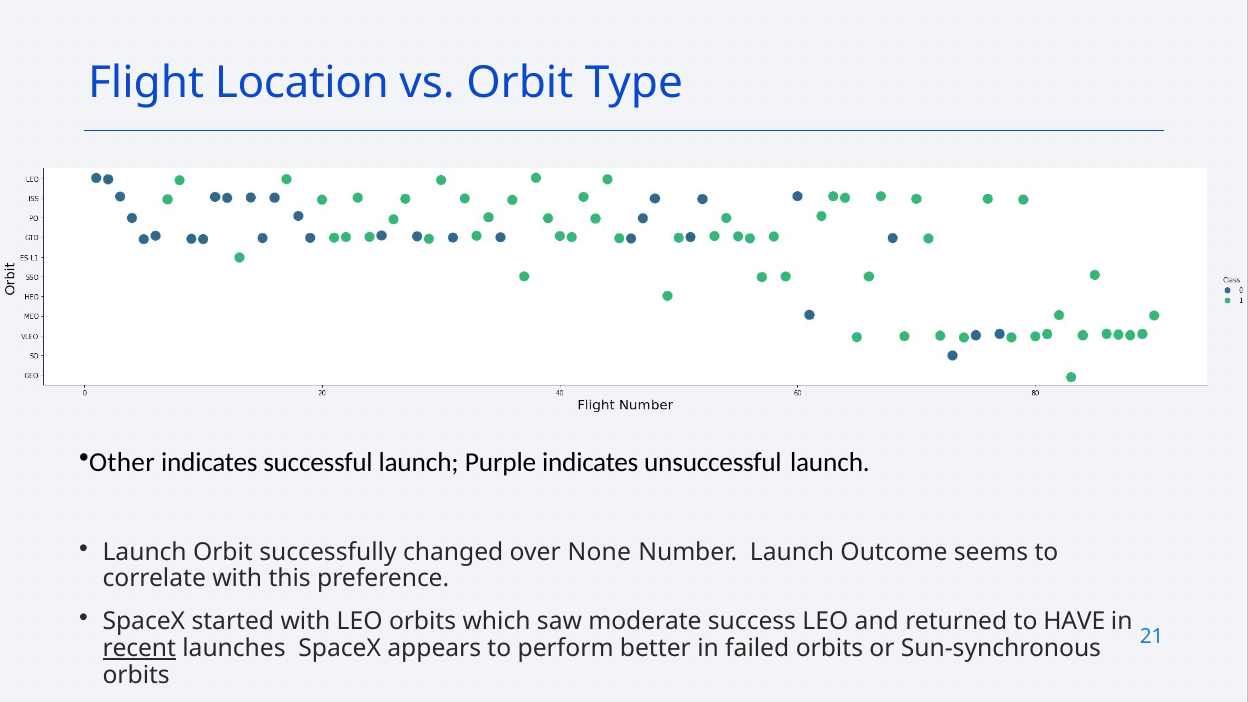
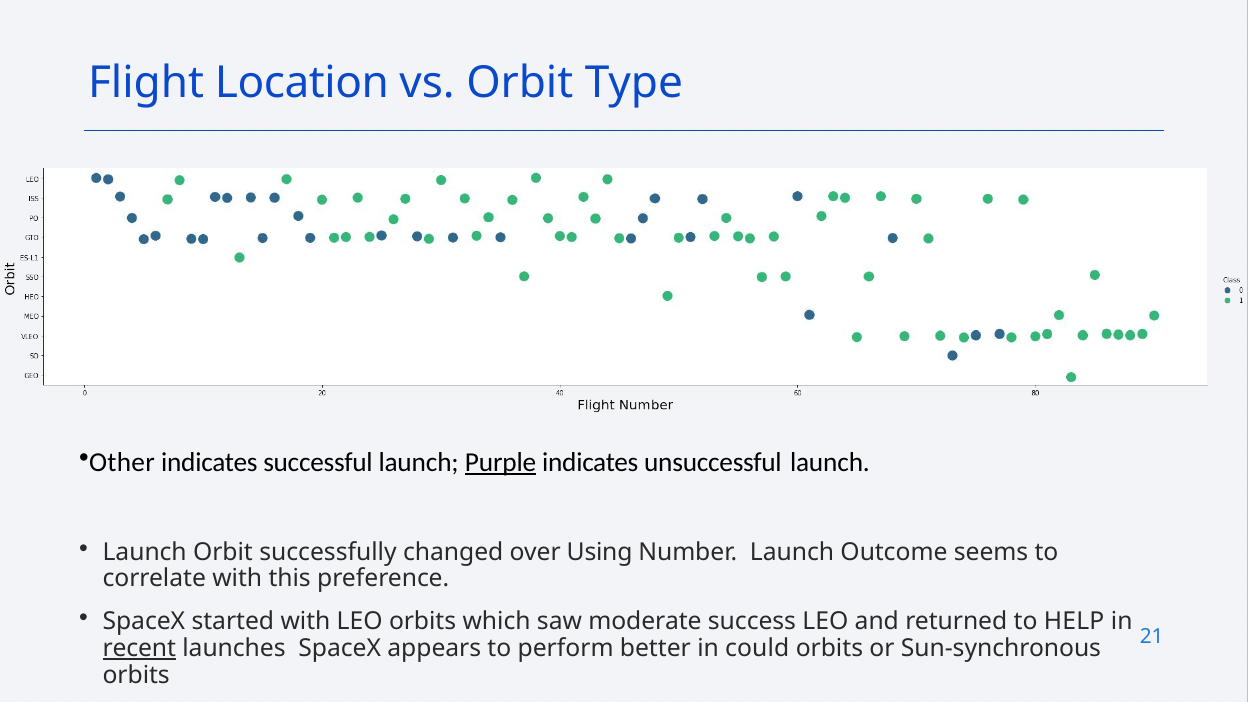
Purple underline: none -> present
None: None -> Using
HAVE: HAVE -> HELP
failed: failed -> could
